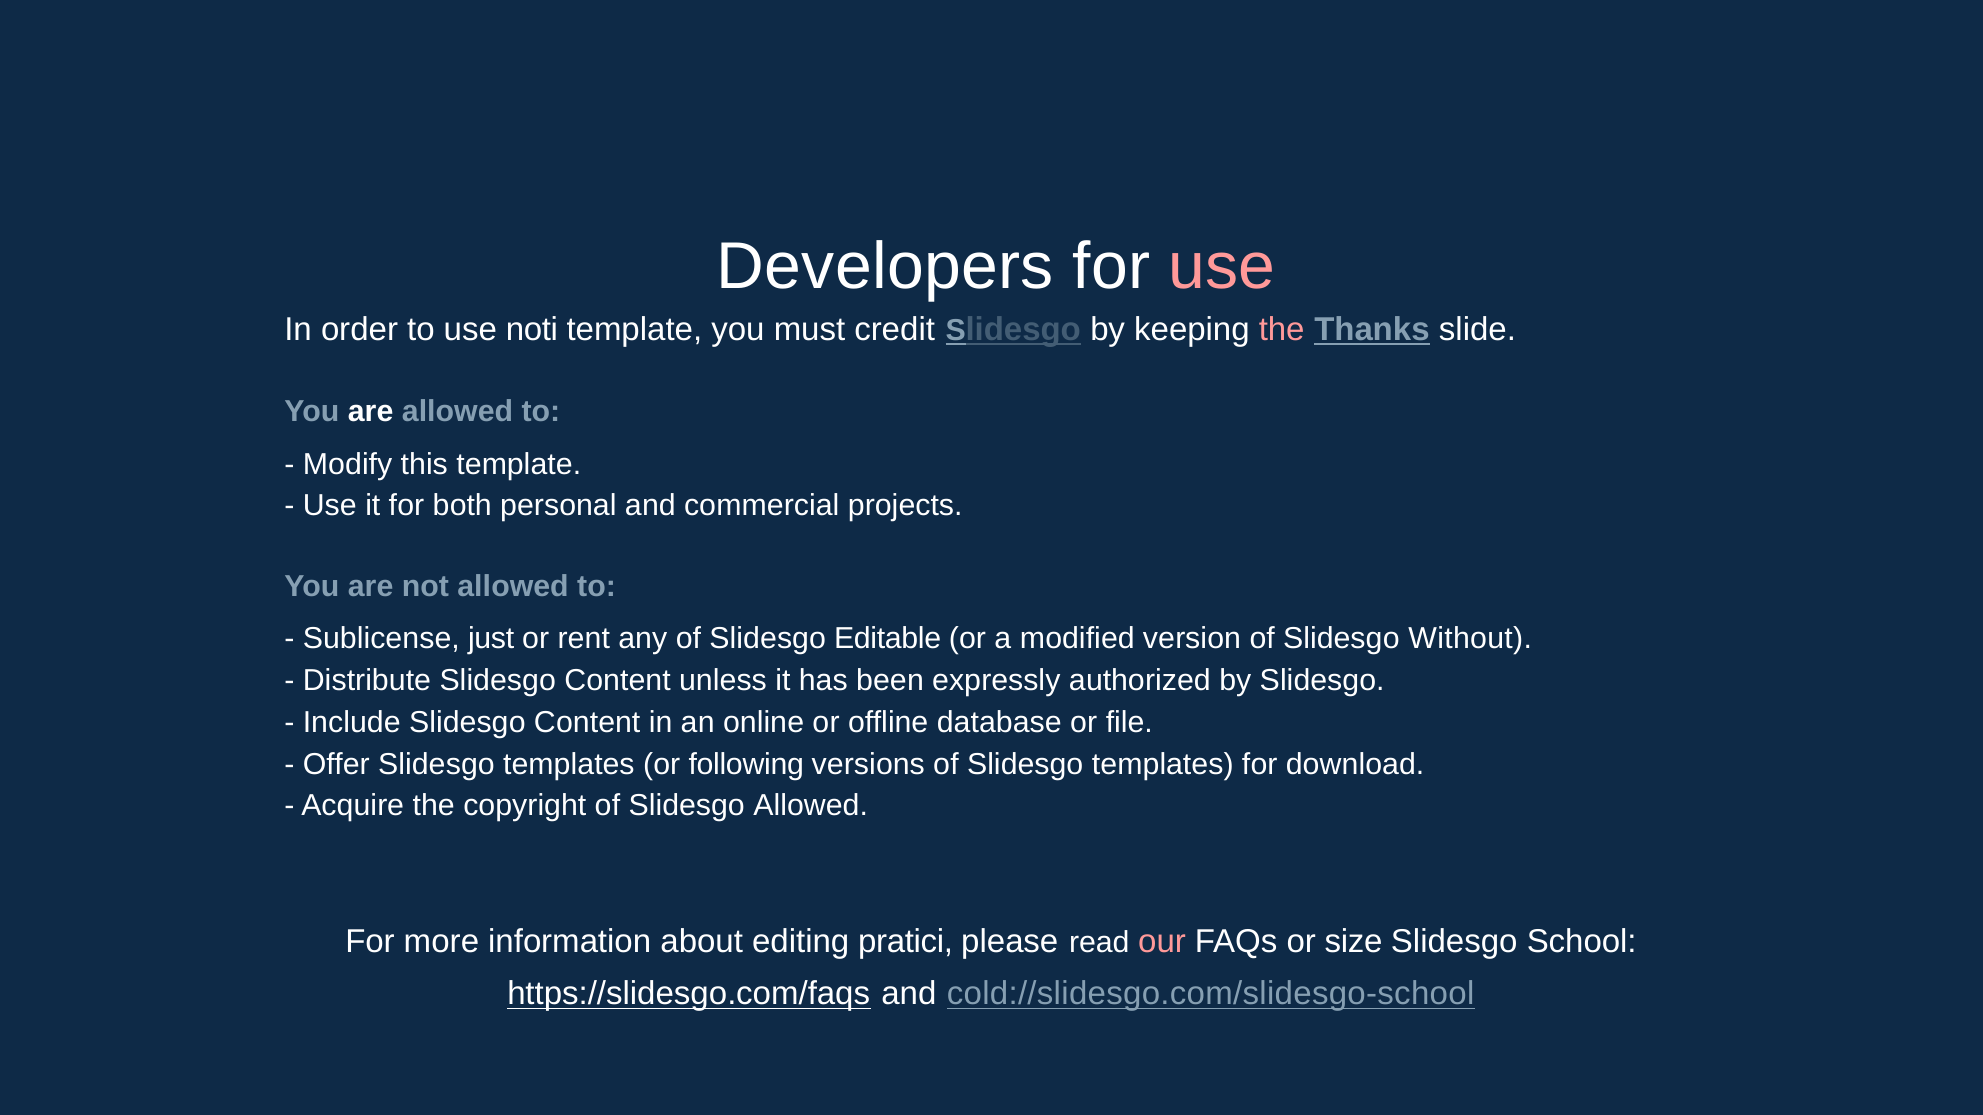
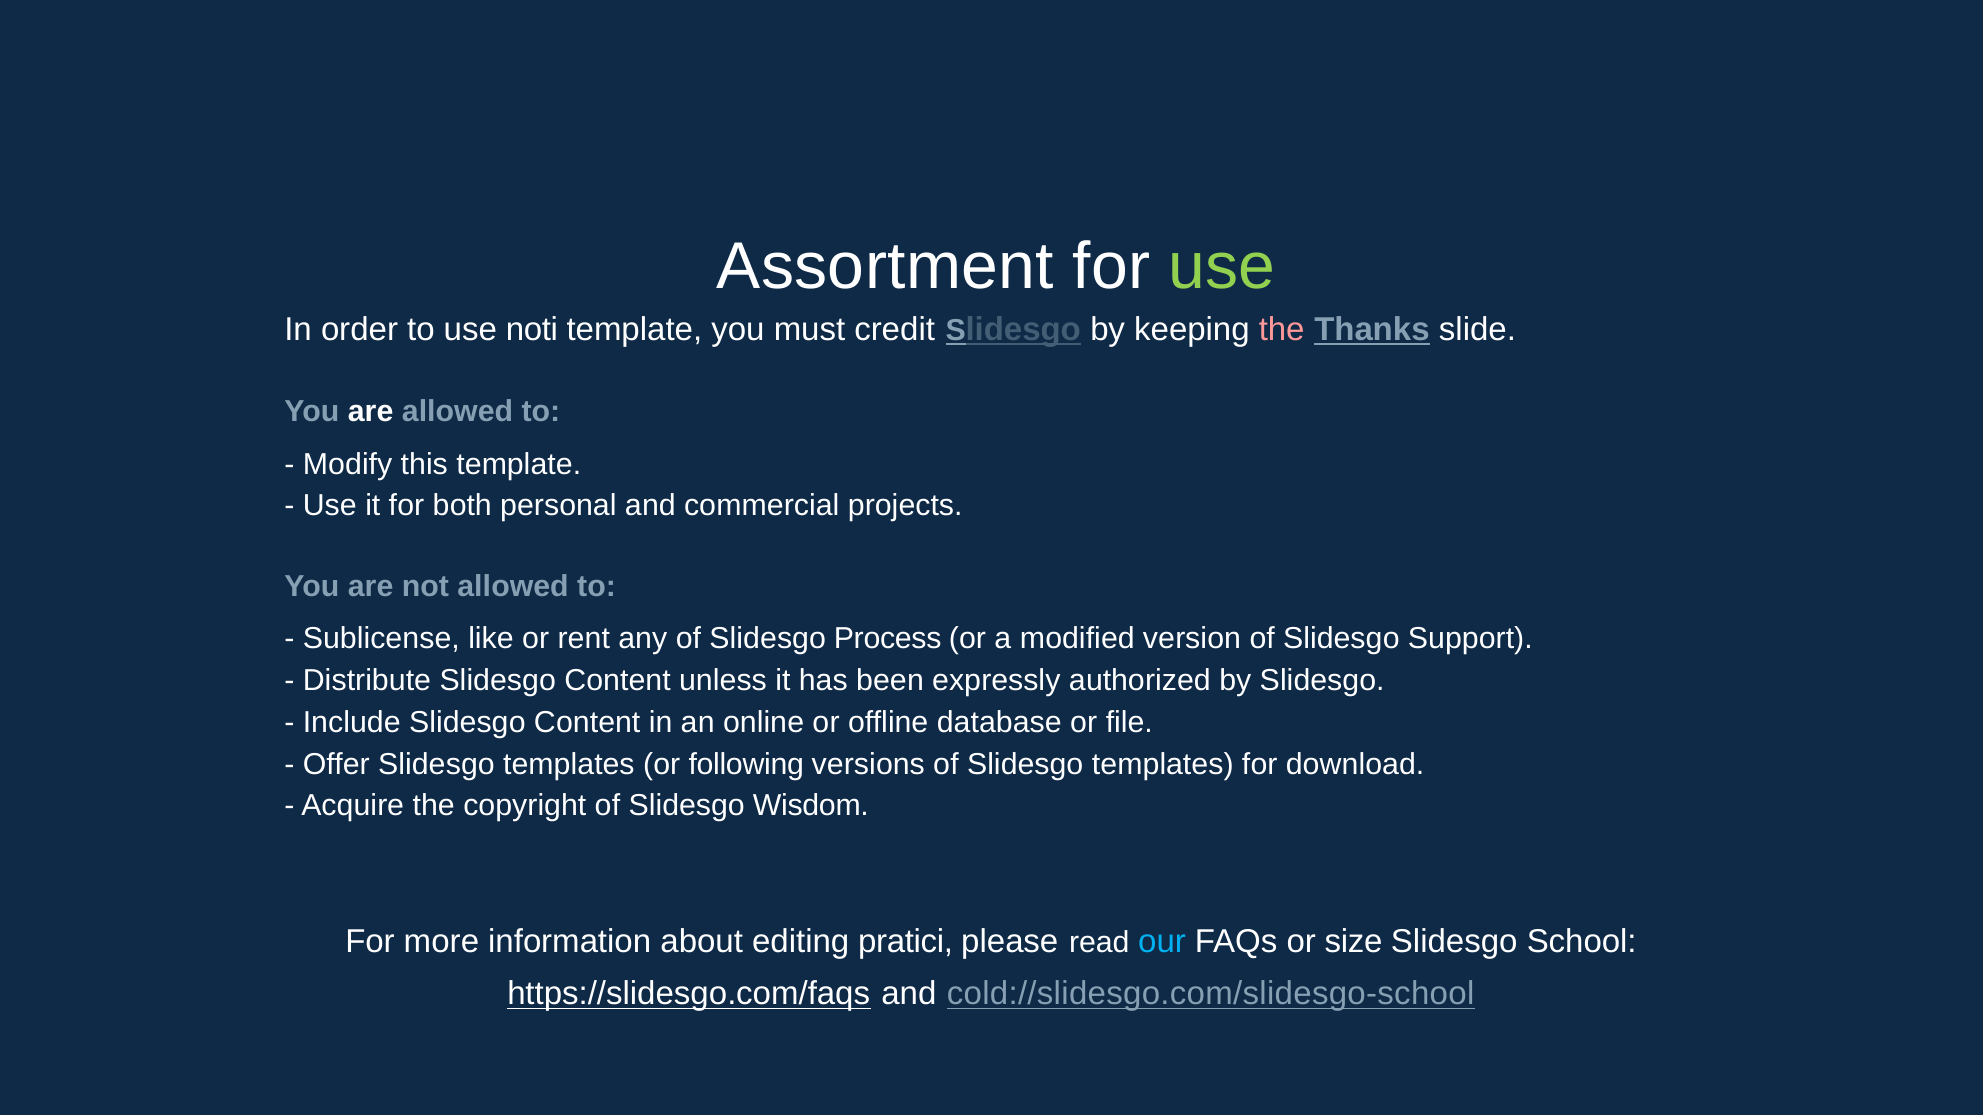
Developers: Developers -> Assortment
use at (1222, 267) colour: pink -> light green
just: just -> like
Editable: Editable -> Process
Without: Without -> Support
Slidesgo Allowed: Allowed -> Wisdom
our colour: pink -> light blue
